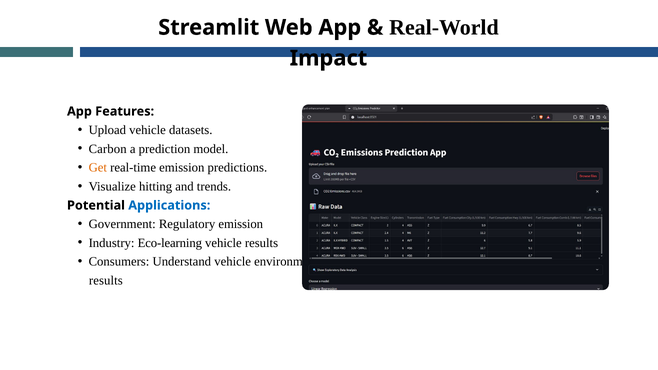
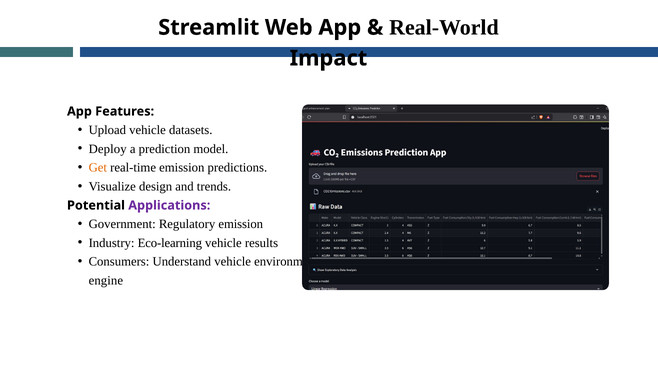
Carbon: Carbon -> Deploy
hitting: hitting -> design
Applications colour: blue -> purple
results at (106, 281): results -> engine
